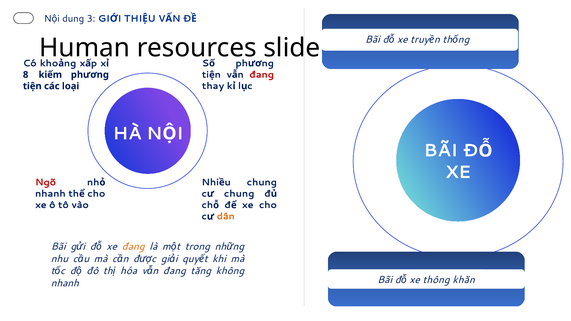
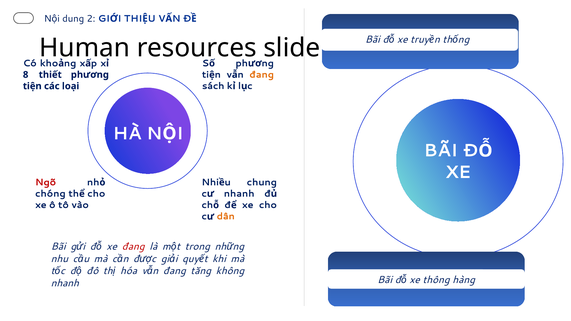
3: 3 -> 2
đang at (262, 75) colour: red -> orange
kiếm: kiếm -> thiết
thay: thay -> sách
nhanh at (50, 194): nhanh -> chóng
chung at (239, 194): chung -> nhanh
đang at (133, 247) colour: orange -> red
khăn: khăn -> hàng
